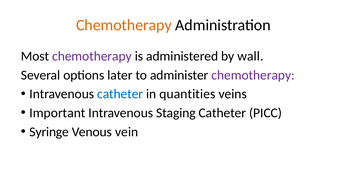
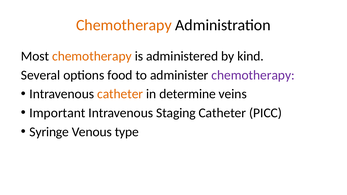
chemotherapy at (92, 56) colour: purple -> orange
wall: wall -> kind
later: later -> food
catheter at (120, 94) colour: blue -> orange
quantities: quantities -> determine
vein: vein -> type
